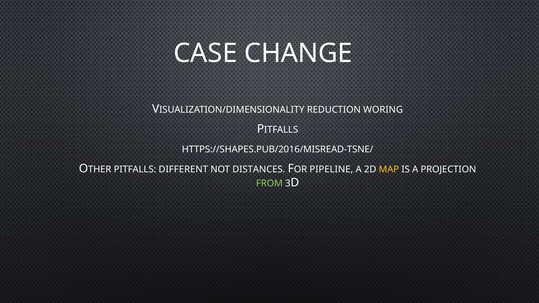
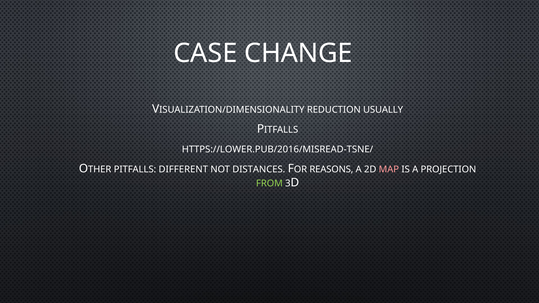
WORING: WORING -> USUALLY
HTTPS://SHAPES.PUB/2016/MISREAD-TSNE/: HTTPS://SHAPES.PUB/2016/MISREAD-TSNE/ -> HTTPS://LOWER.PUB/2016/MISREAD-TSNE/
PIPELINE: PIPELINE -> REASONS
MAP colour: yellow -> pink
